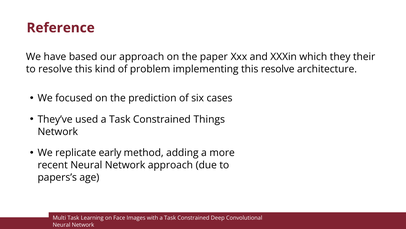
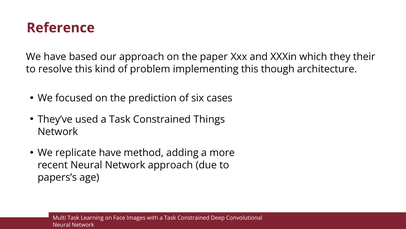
this resolve: resolve -> though
replicate early: early -> have
